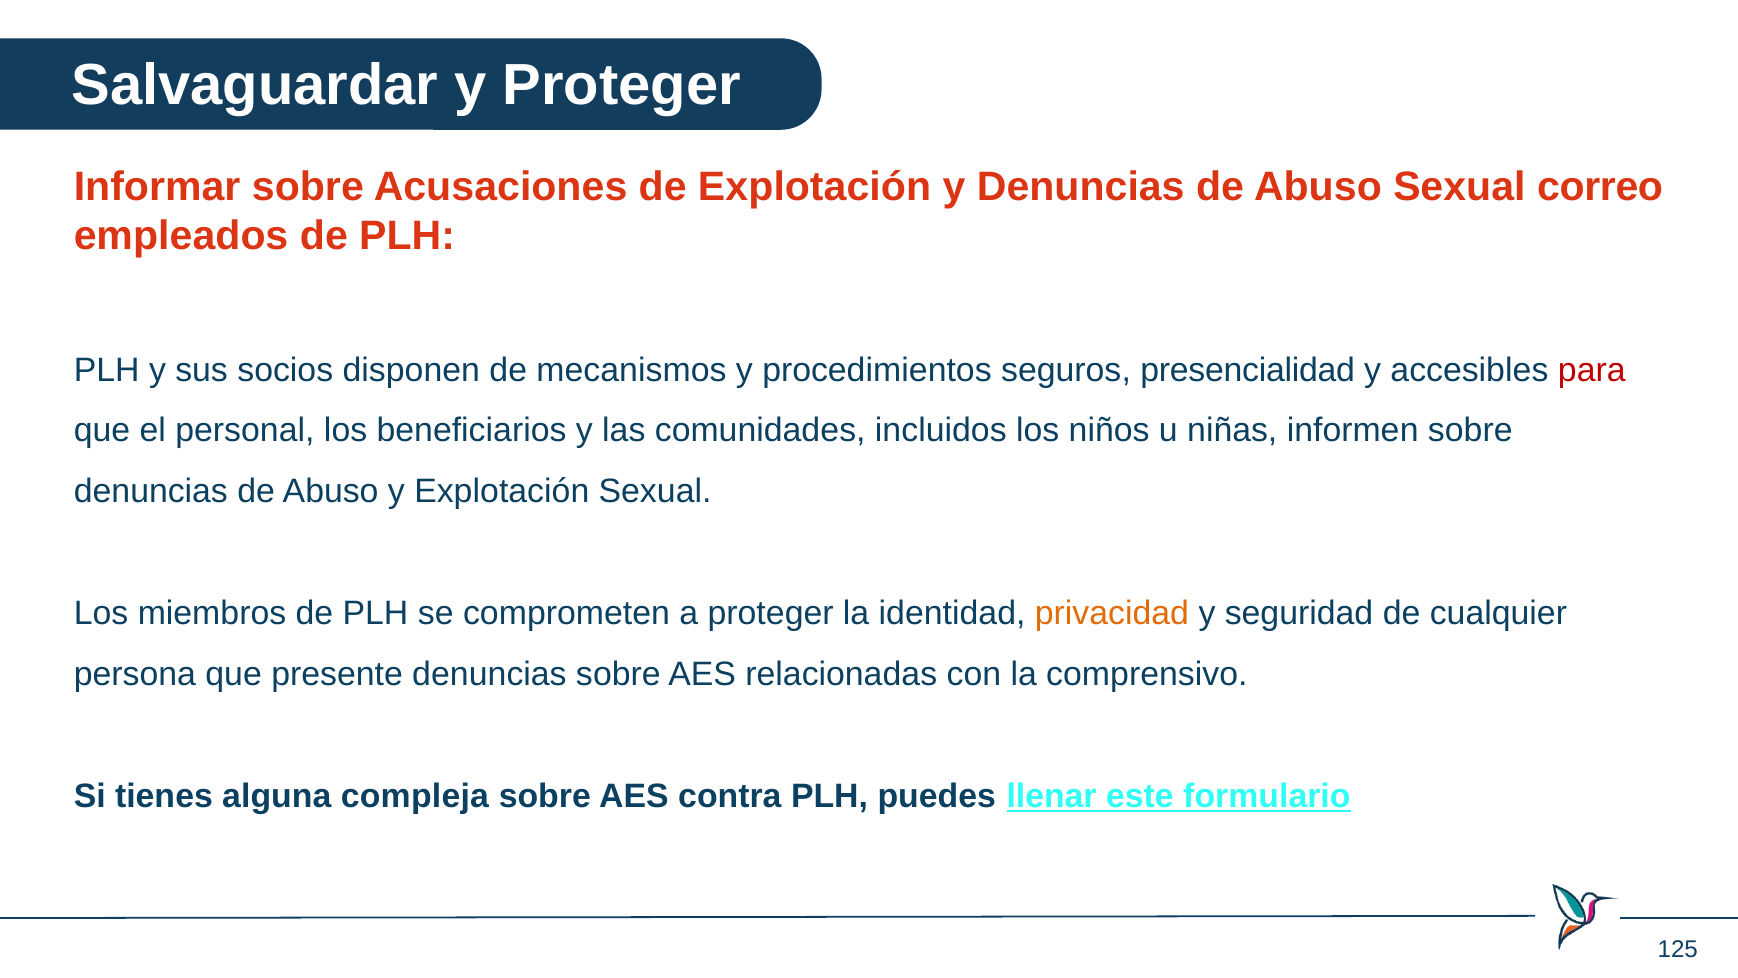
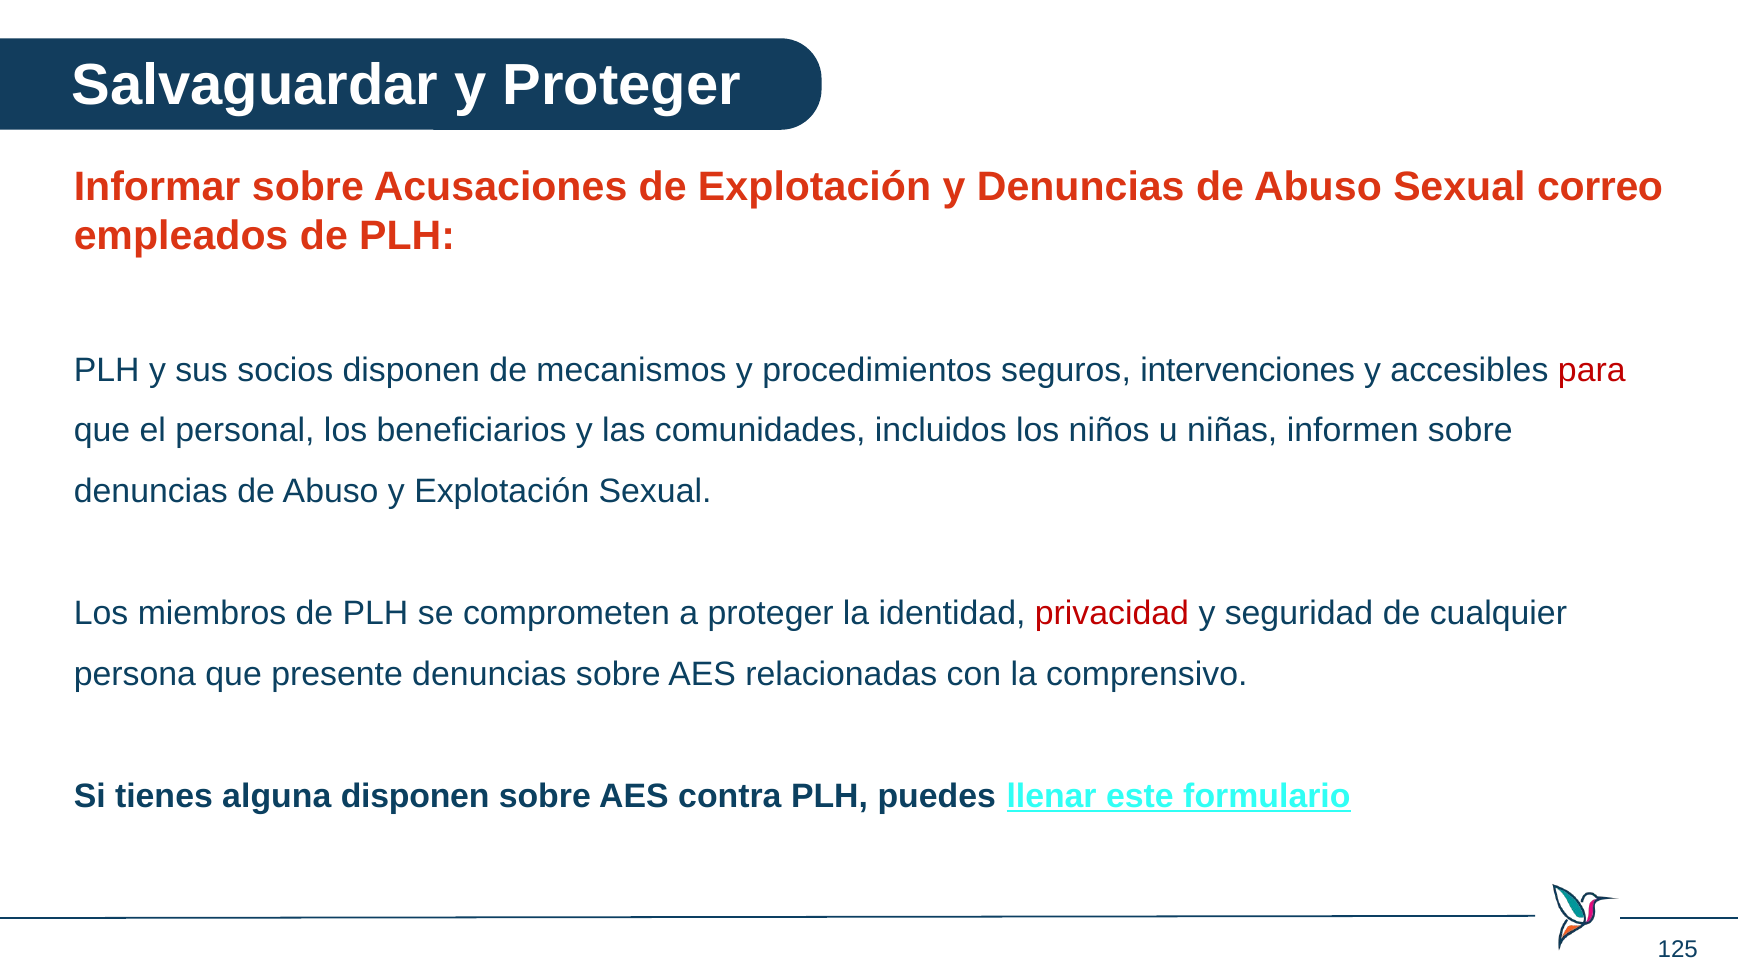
presencialidad: presencialidad -> intervenciones
privacidad colour: orange -> red
alguna compleja: compleja -> disponen
